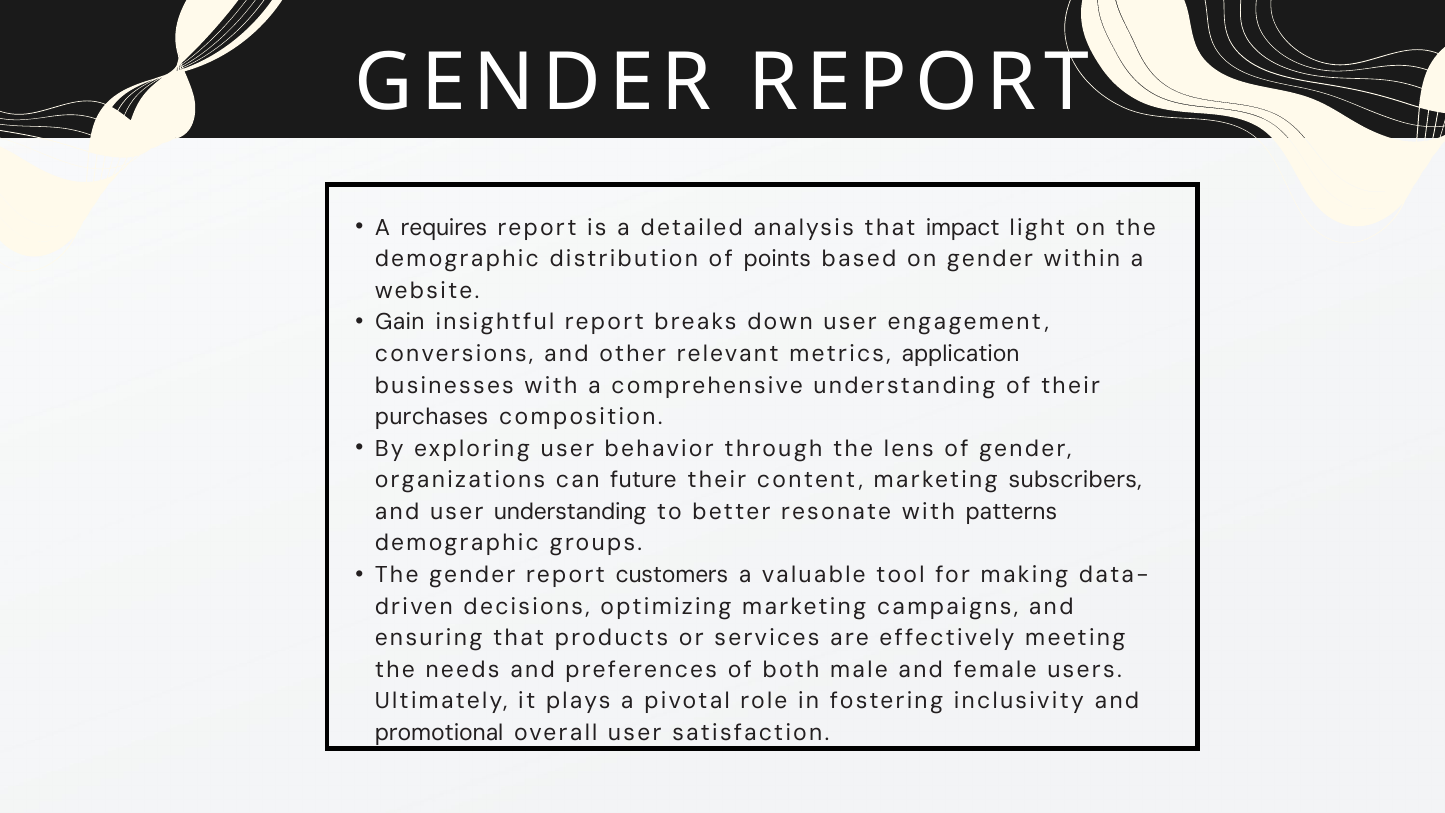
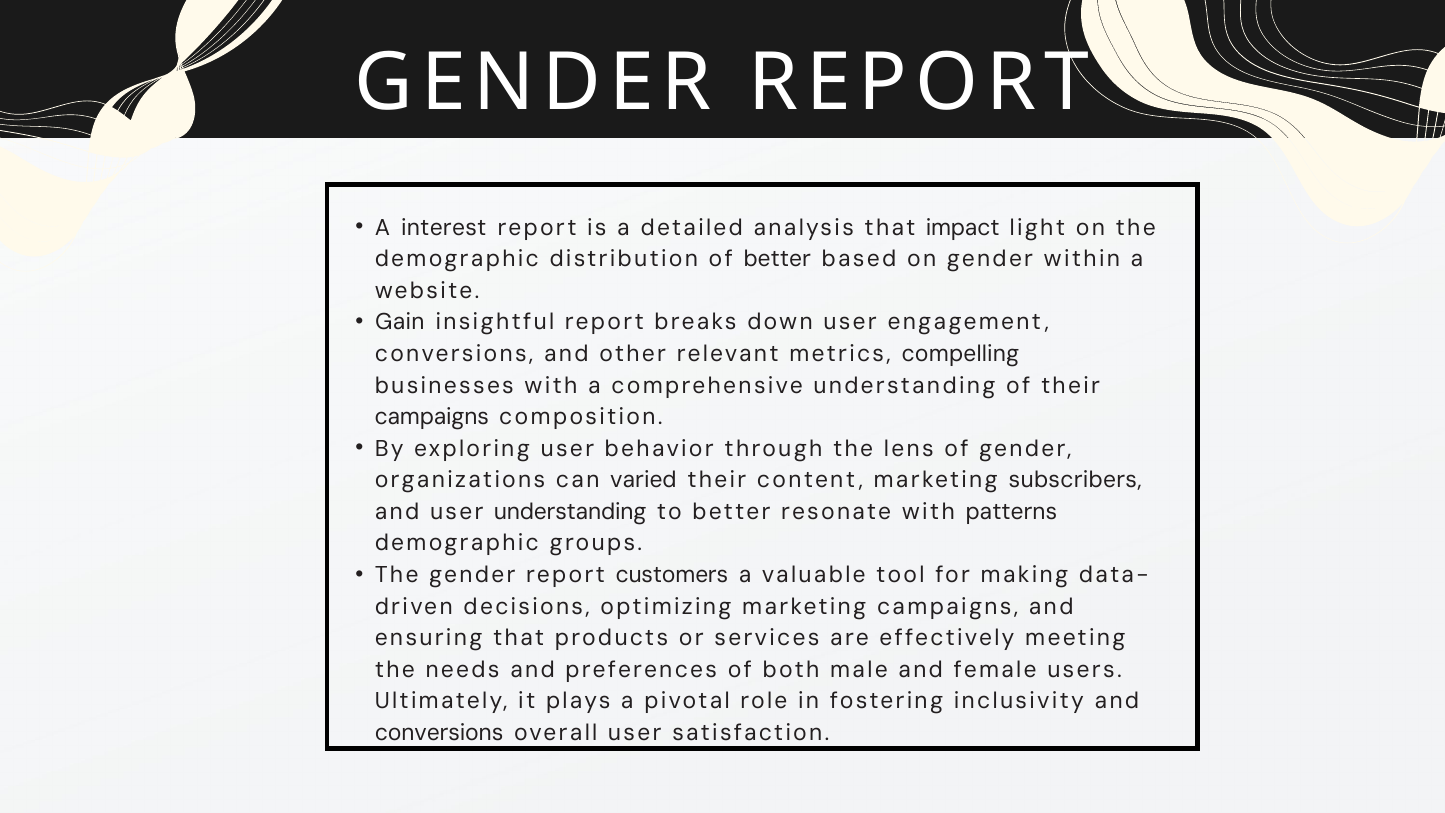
requires: requires -> interest
of points: points -> better
application: application -> compelling
purchases at (432, 417): purchases -> campaigns
future: future -> varied
promotional at (439, 733): promotional -> conversions
